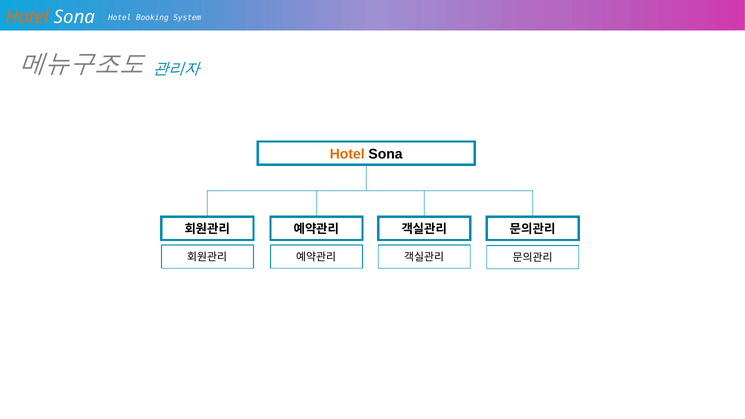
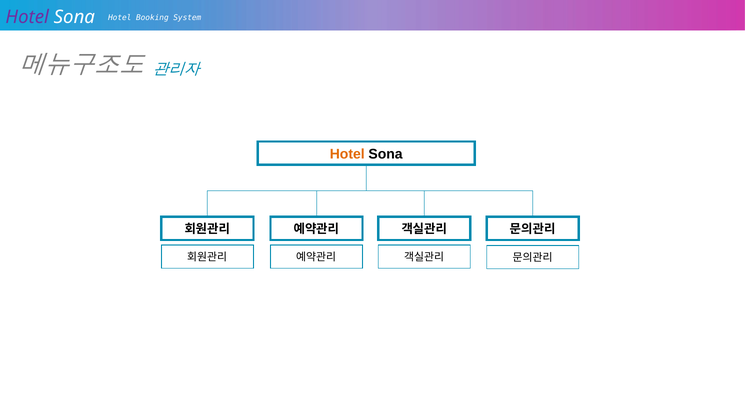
Hotel at (27, 17) colour: orange -> purple
